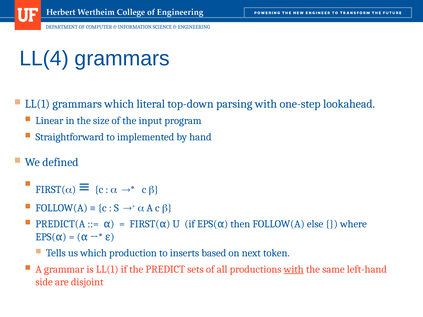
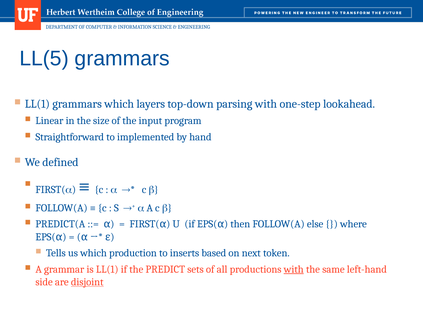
LL(4: LL(4 -> LL(5
literal: literal -> layers
disjoint underline: none -> present
